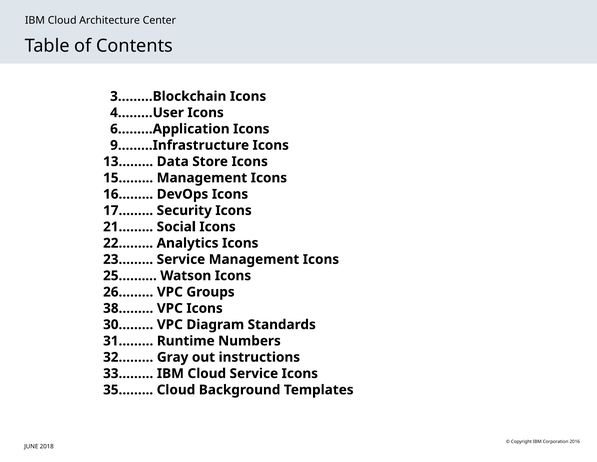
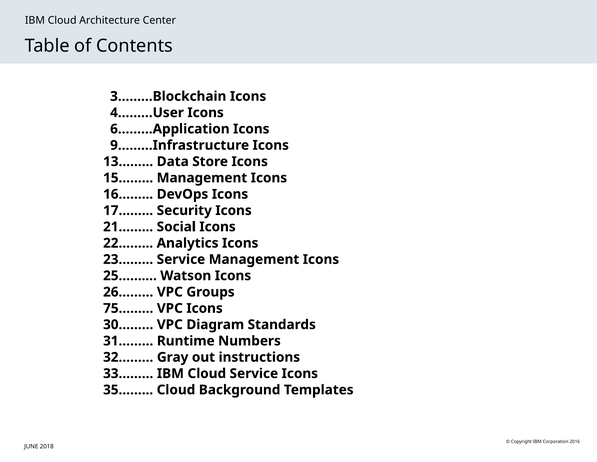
38………: 38……… -> 75………
